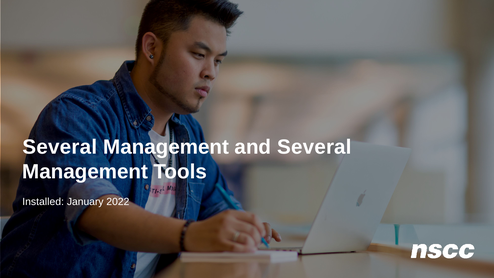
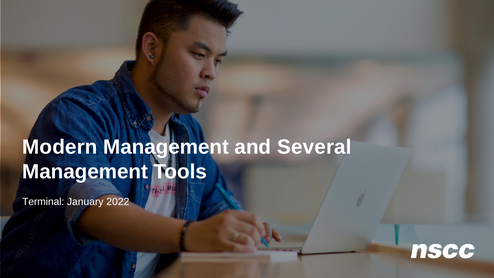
Several at (60, 147): Several -> Modern
Installed: Installed -> Terminal
